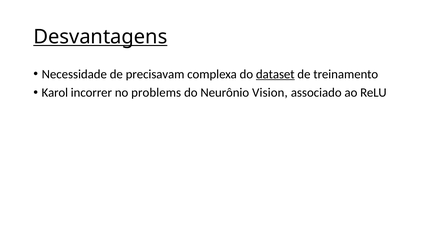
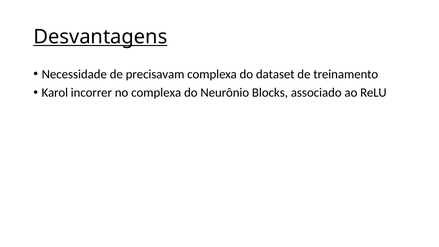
dataset underline: present -> none
no problems: problems -> complexa
Vision: Vision -> Blocks
